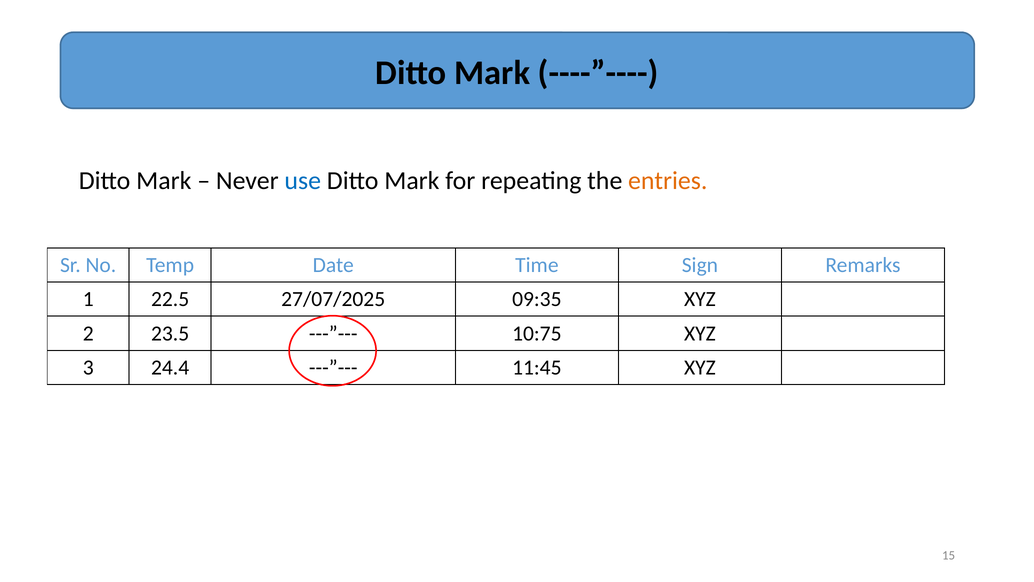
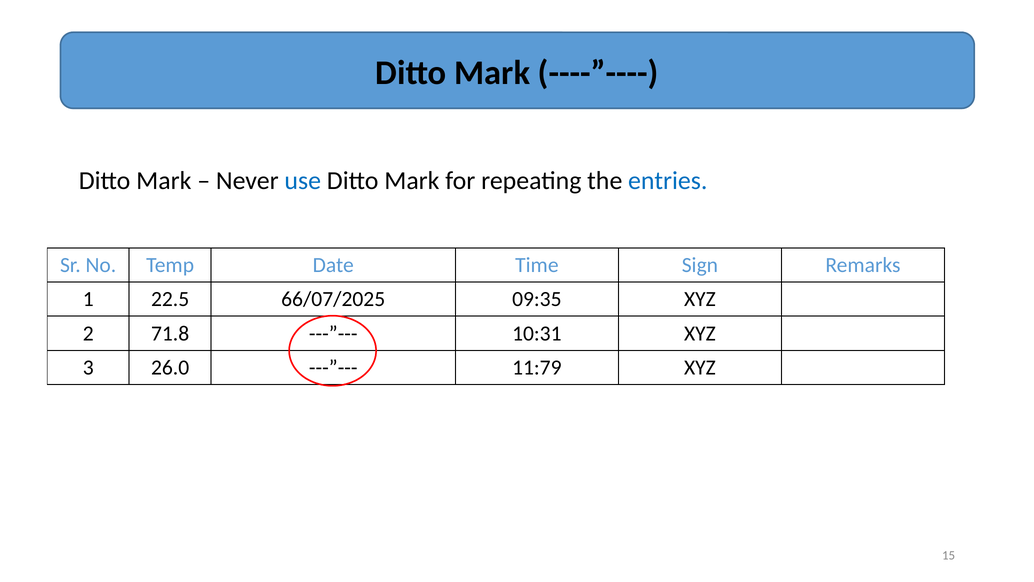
entries colour: orange -> blue
27/07/2025: 27/07/2025 -> 66/07/2025
23.5: 23.5 -> 71.8
10:75: 10:75 -> 10:31
24.4: 24.4 -> 26.0
11:45: 11:45 -> 11:79
